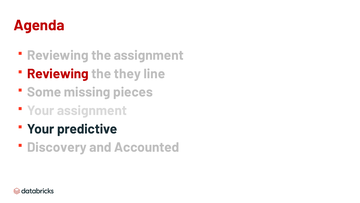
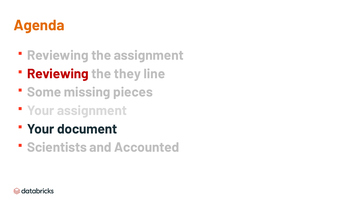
Agenda colour: red -> orange
predictive: predictive -> document
Discovery: Discovery -> Scientists
